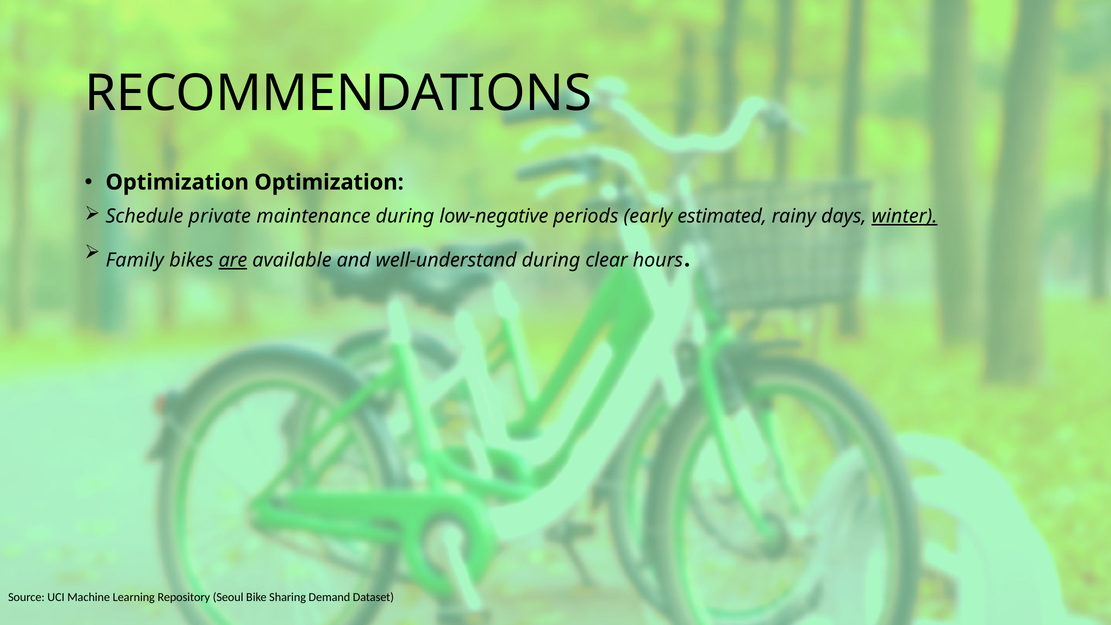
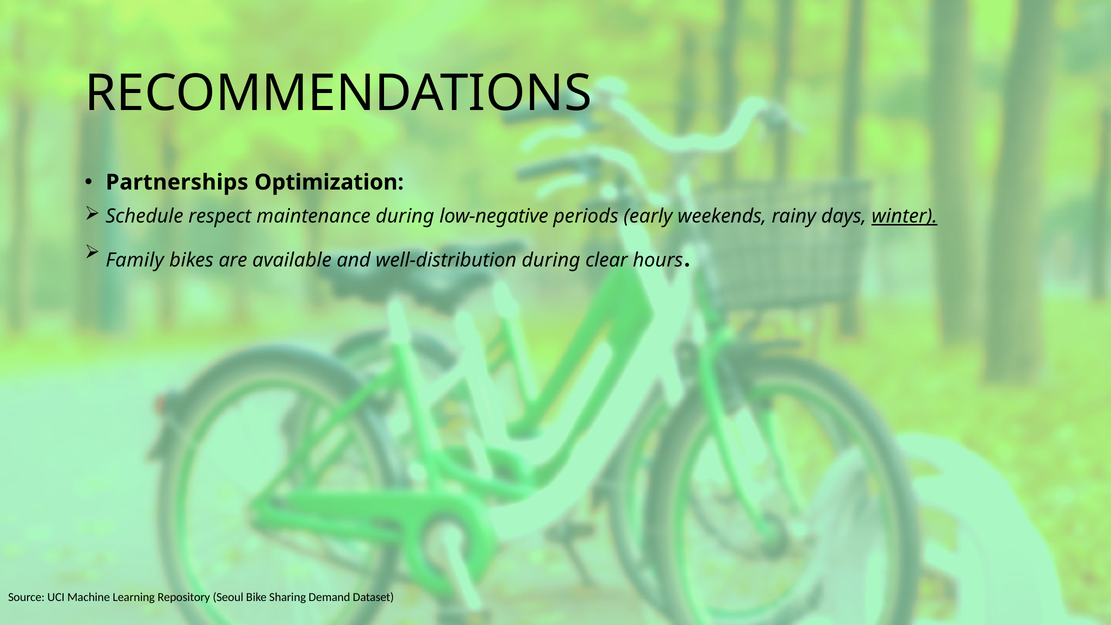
Optimization at (177, 182): Optimization -> Partnerships
private: private -> respect
estimated: estimated -> weekends
are underline: present -> none
well-understand: well-understand -> well-distribution
